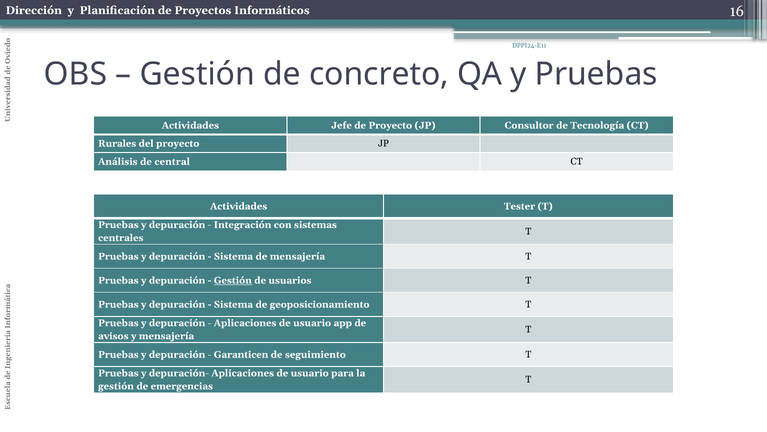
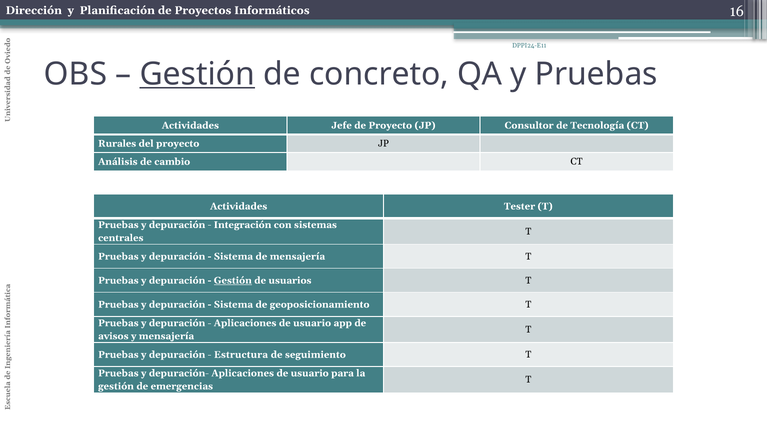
Gestión at (197, 74) underline: none -> present
central: central -> cambio
Garanticen: Garanticen -> Estructura
